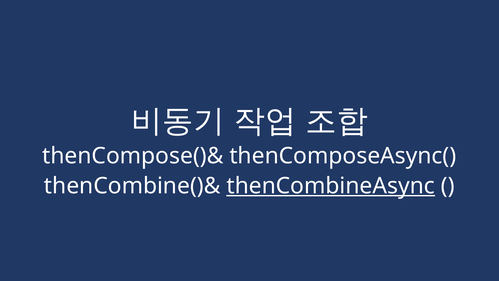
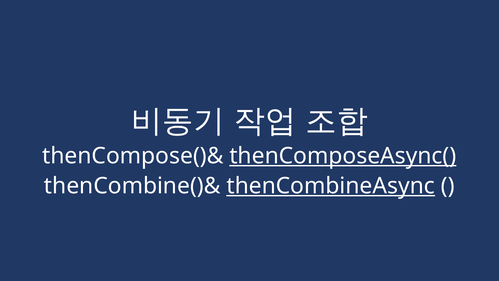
thenComposeAsync( underline: none -> present
